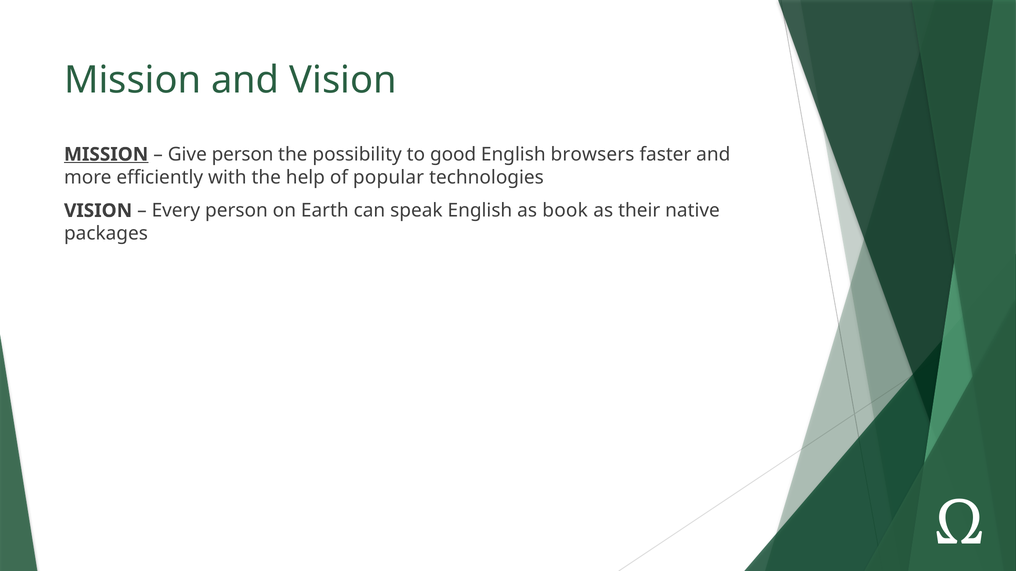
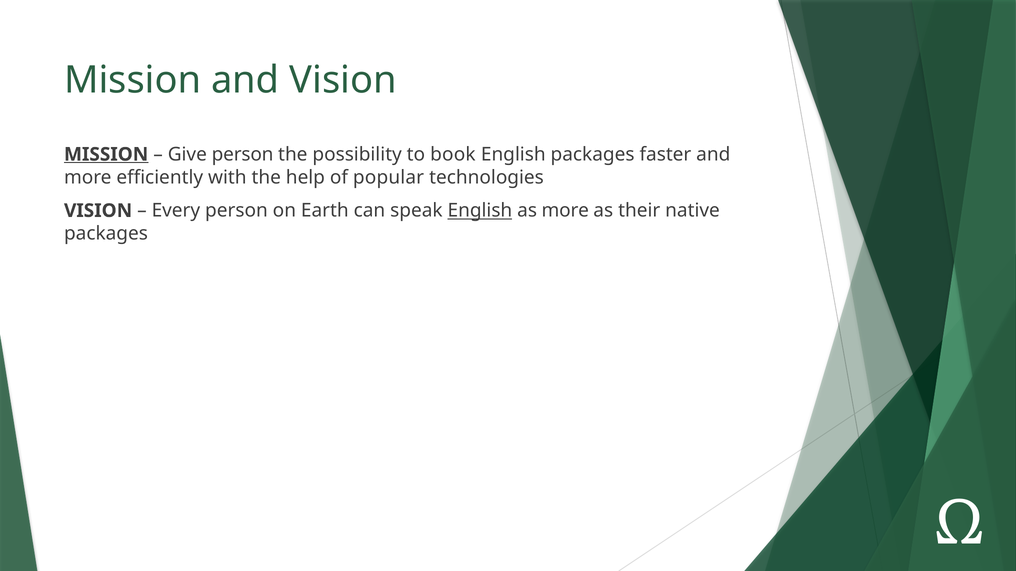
good: good -> book
English browsers: browsers -> packages
English at (480, 211) underline: none -> present
as book: book -> more
